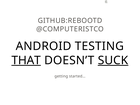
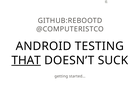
SUCK underline: present -> none
